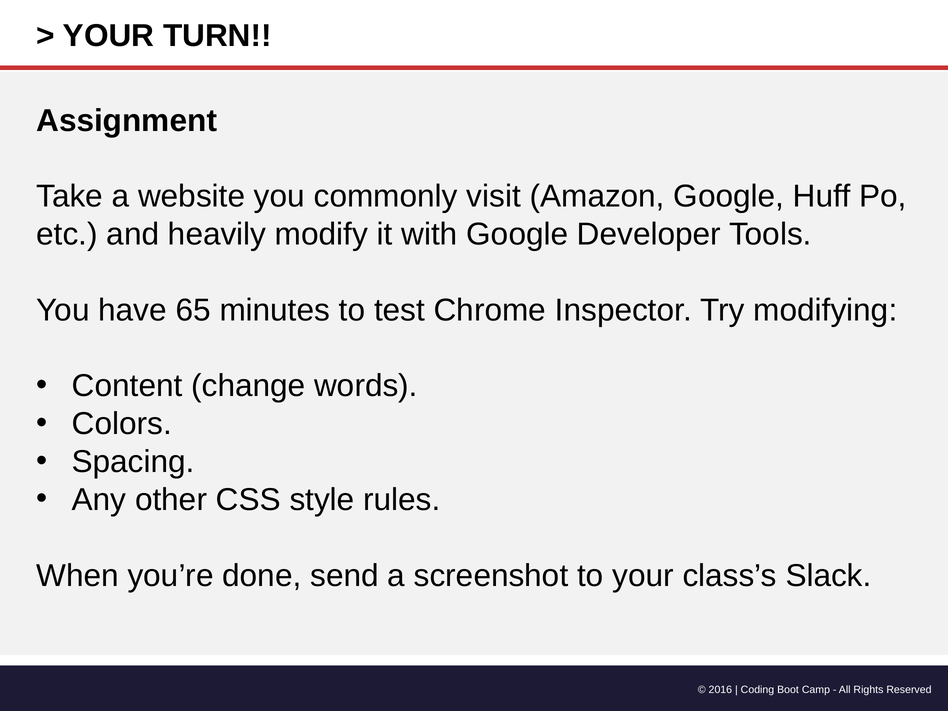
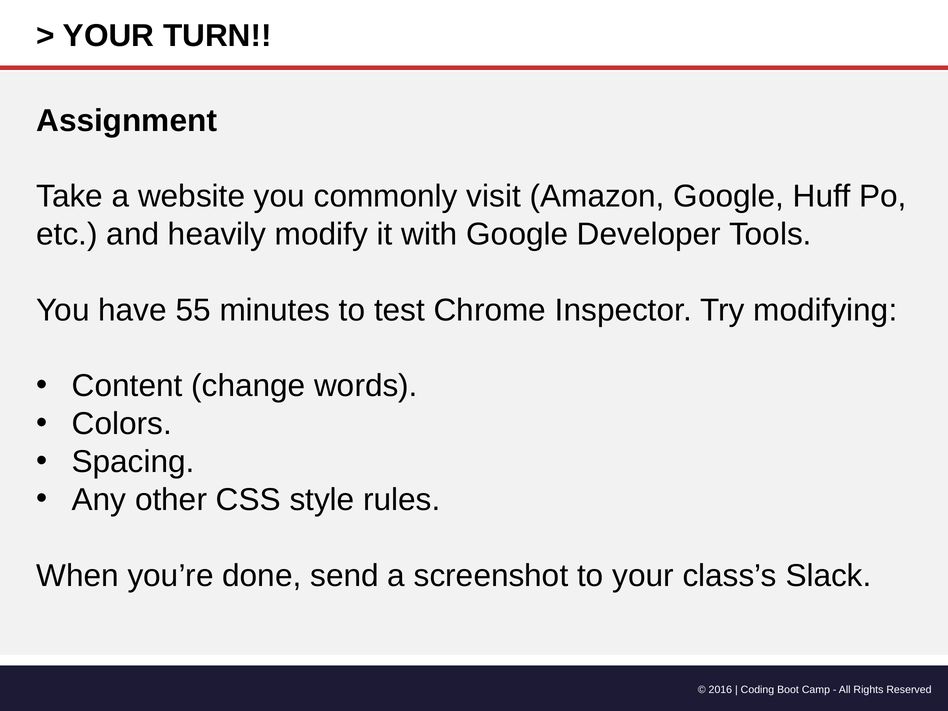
65: 65 -> 55
